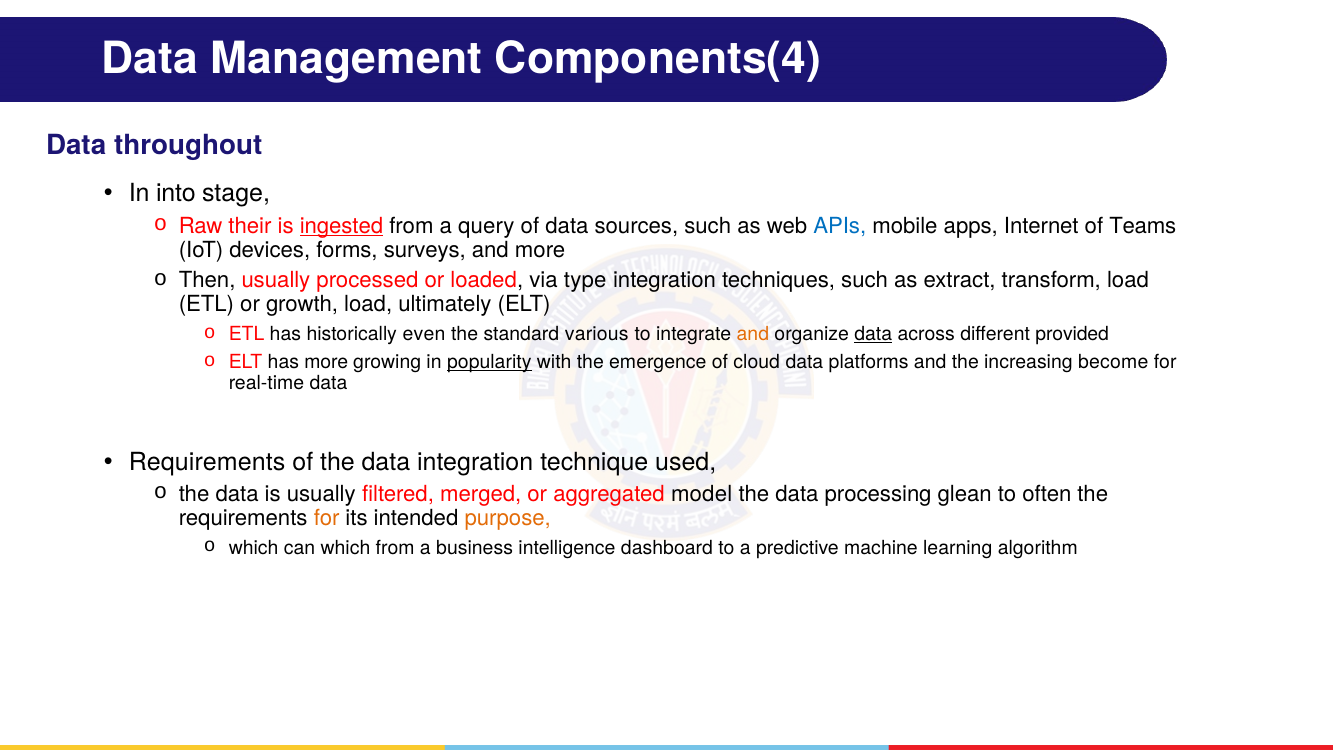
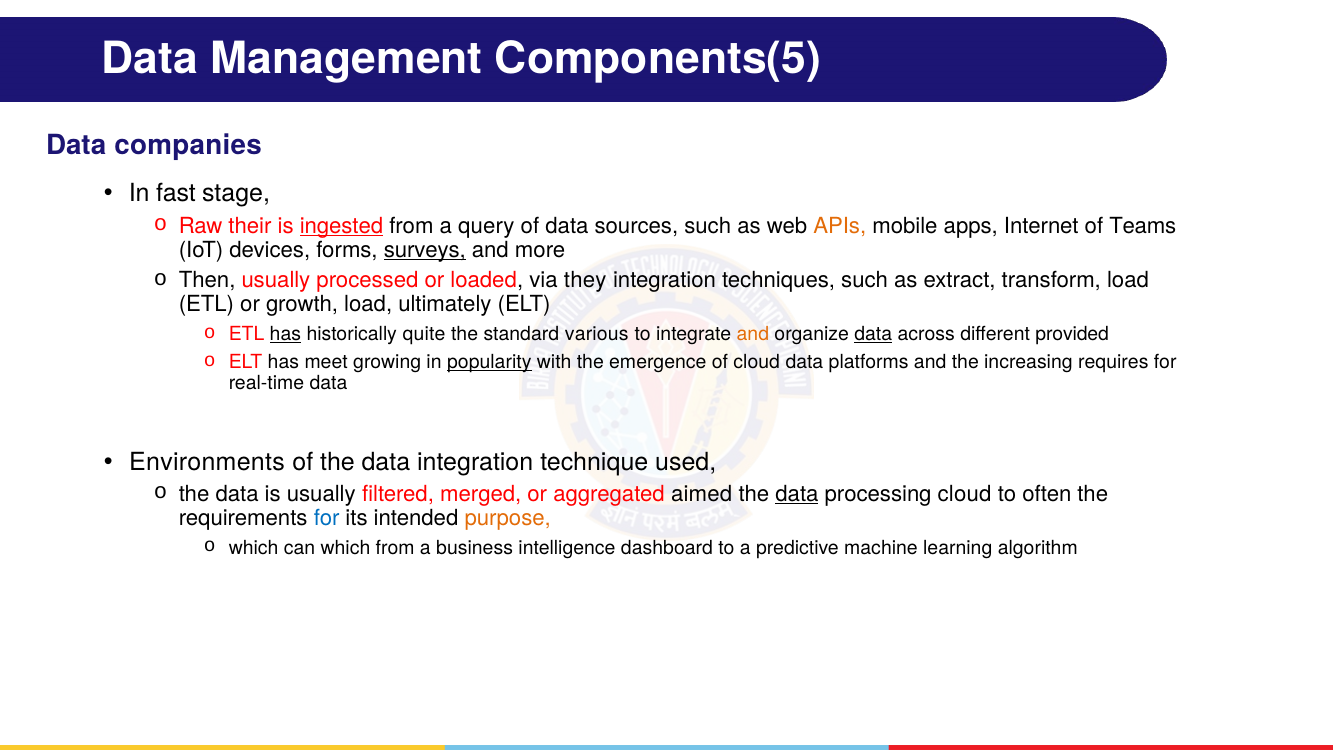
Components(4: Components(4 -> Components(5
throughout: throughout -> companies
into: into -> fast
APIs colour: blue -> orange
surveys underline: none -> present
type: type -> they
has at (285, 334) underline: none -> present
even: even -> quite
has more: more -> meet
become: become -> requires
Requirements at (207, 462): Requirements -> Environments
model: model -> aimed
data at (797, 494) underline: none -> present
processing glean: glean -> cloud
for at (327, 518) colour: orange -> blue
